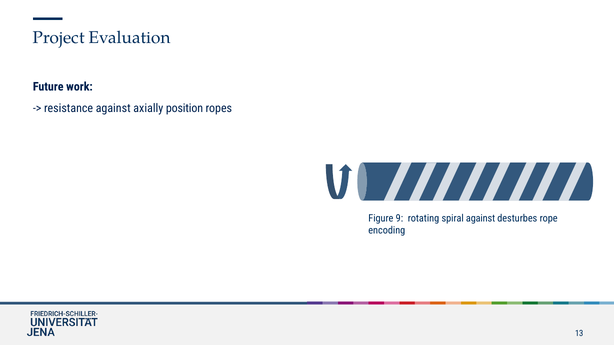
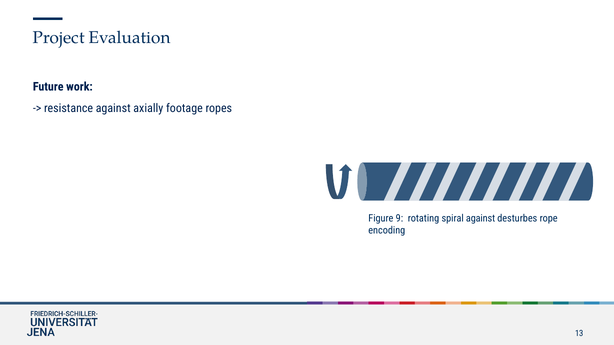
position: position -> footage
